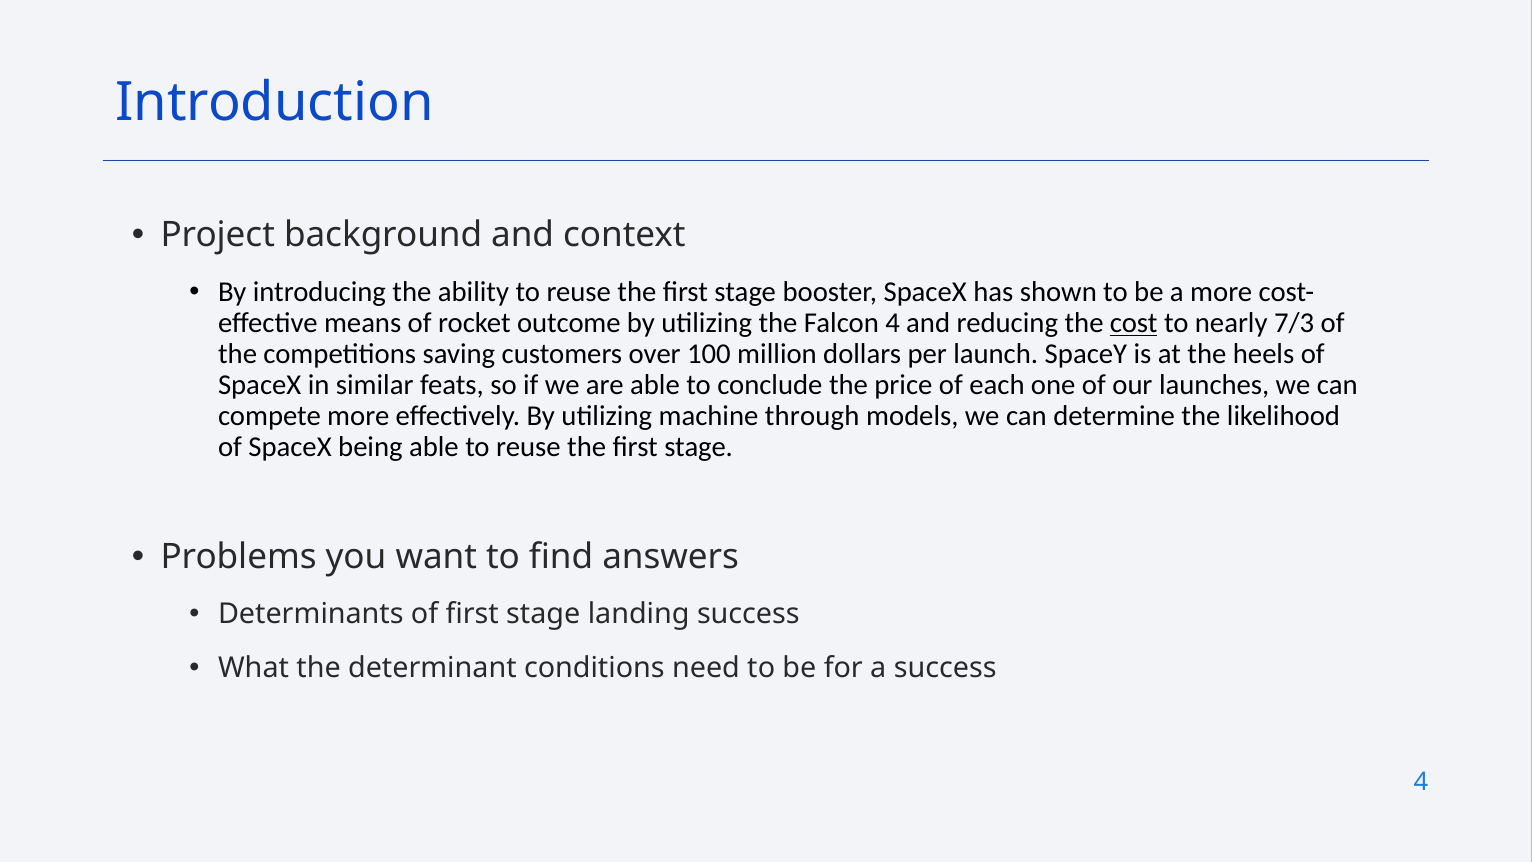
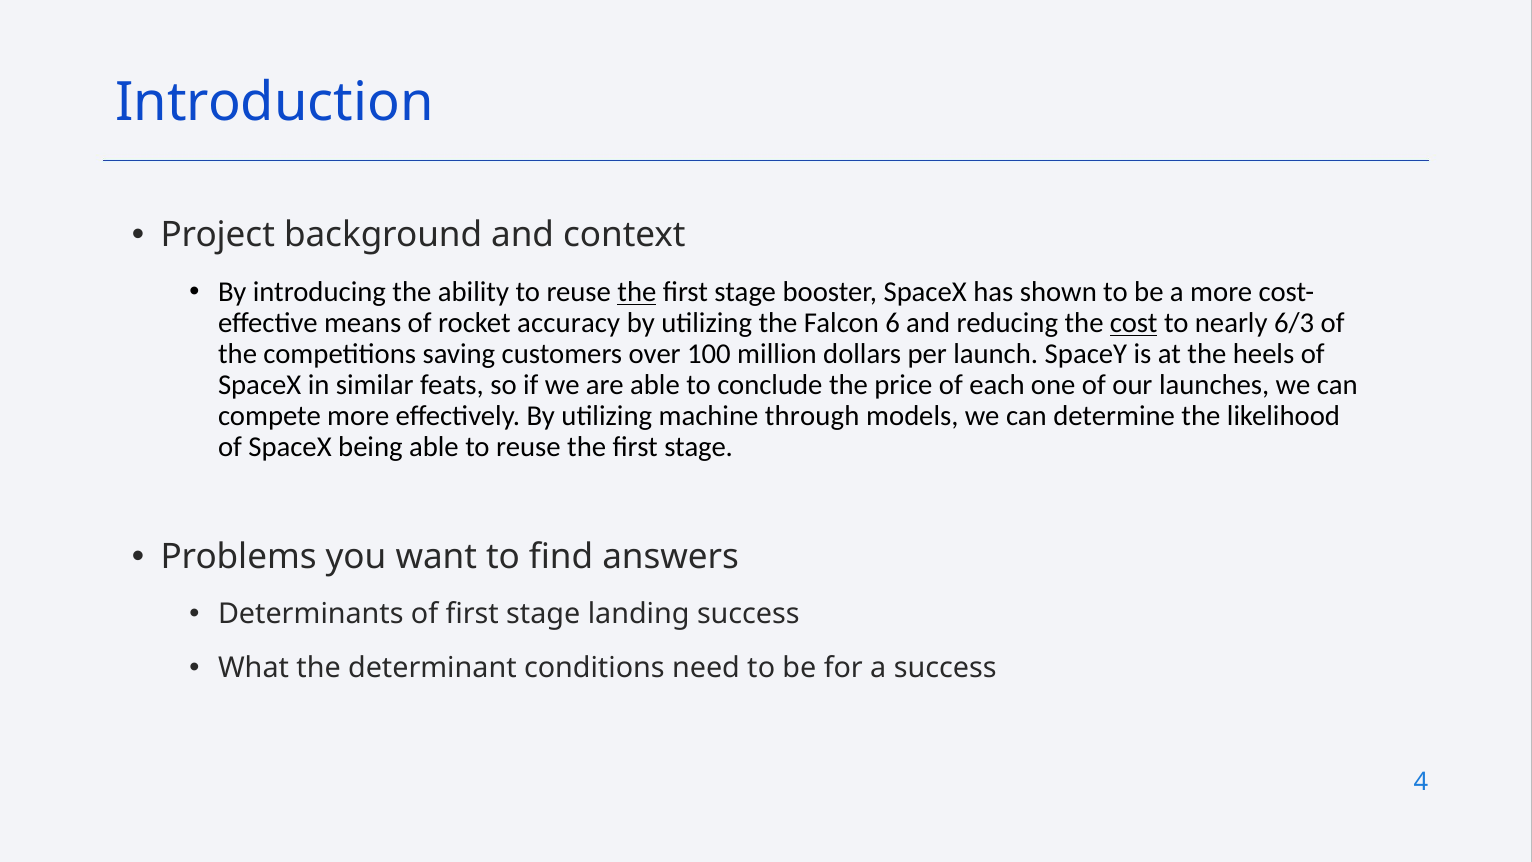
the at (637, 292) underline: none -> present
outcome: outcome -> accuracy
Falcon 4: 4 -> 6
7/3: 7/3 -> 6/3
